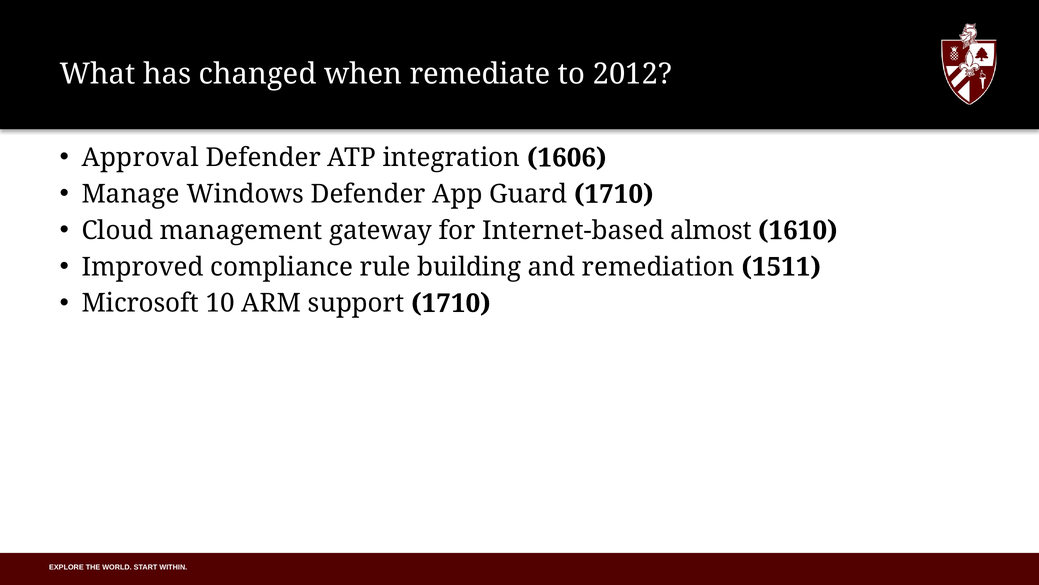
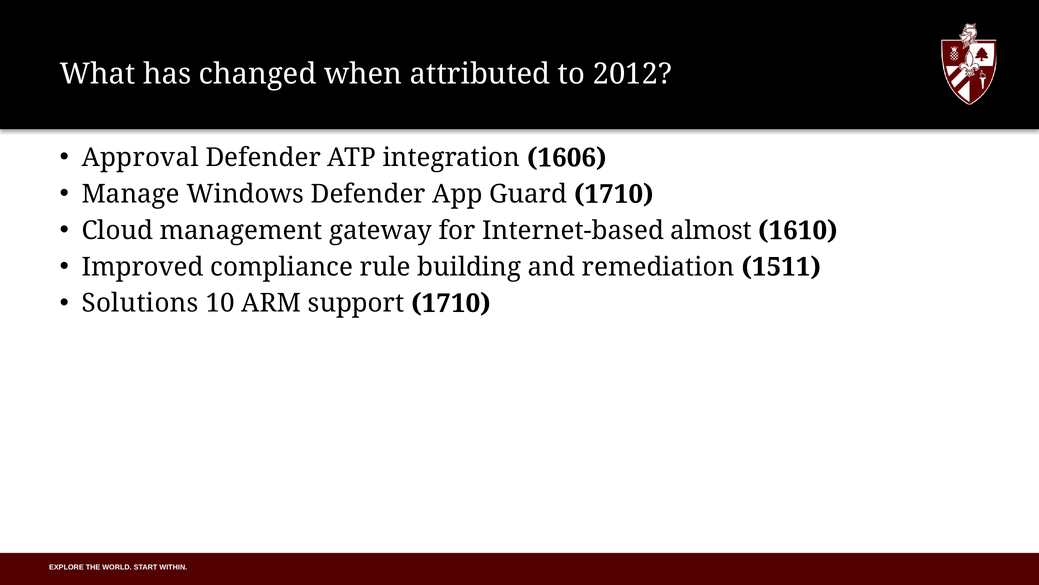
remediate: remediate -> attributed
Microsoft: Microsoft -> Solutions
